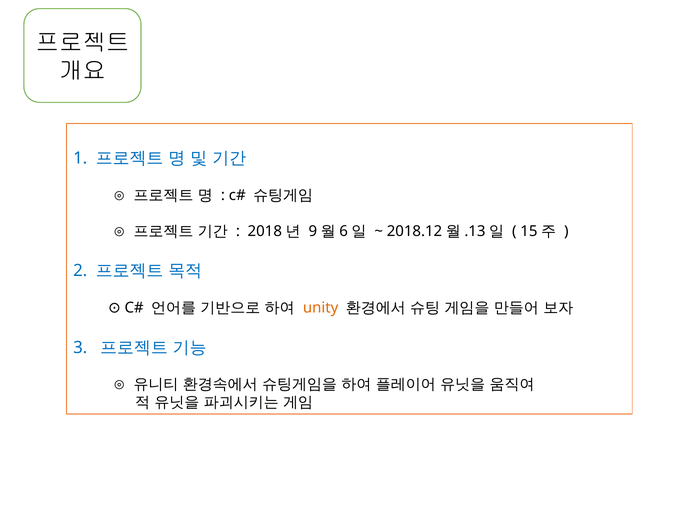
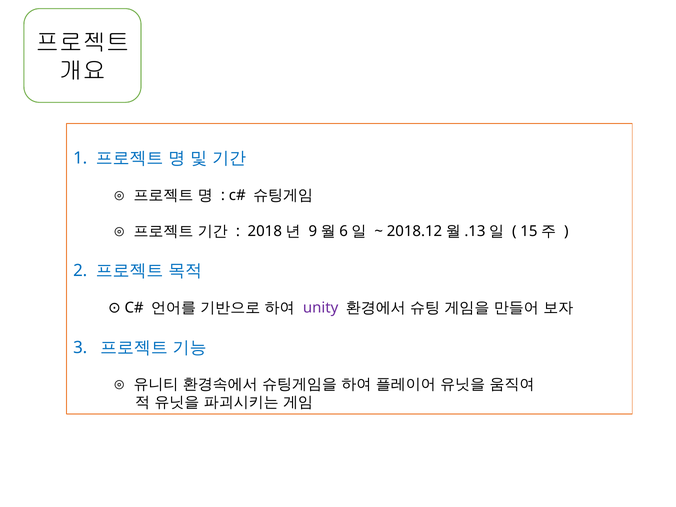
unity colour: orange -> purple
